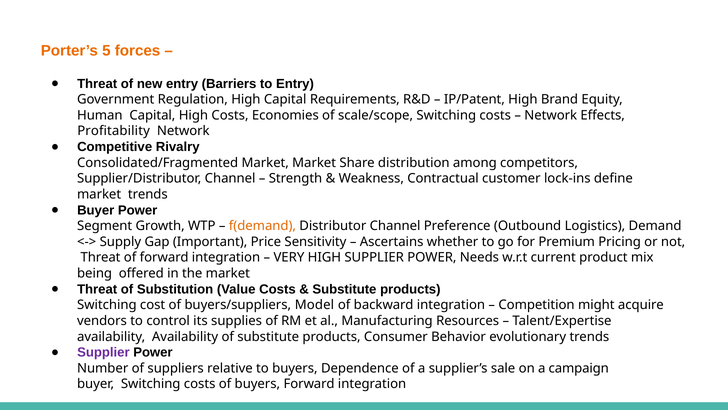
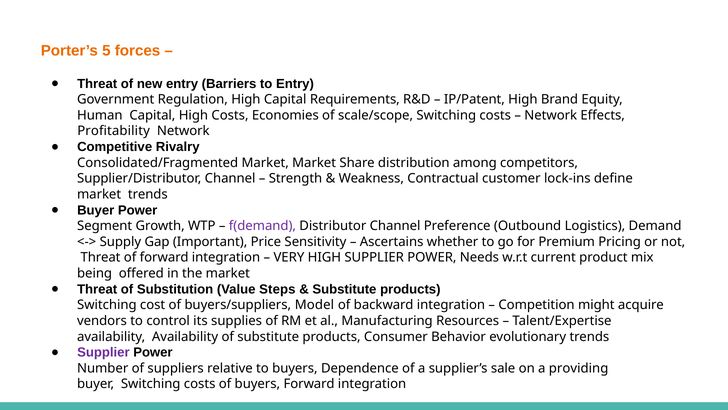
f(demand colour: orange -> purple
Value Costs: Costs -> Steps
campaign: campaign -> providing
